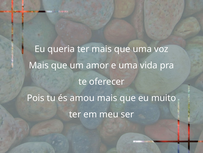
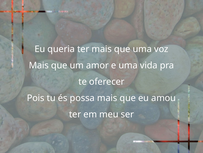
amou: amou -> possa
muito: muito -> amou
